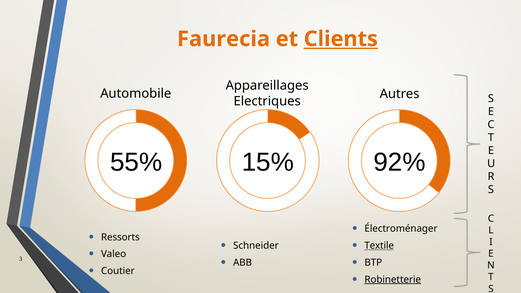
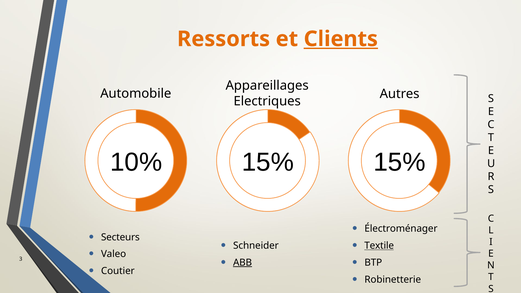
Faurecia: Faurecia -> Ressorts
55%: 55% -> 10%
15% 92%: 92% -> 15%
Ressorts: Ressorts -> Secteurs
ABB underline: none -> present
Robinetterie underline: present -> none
